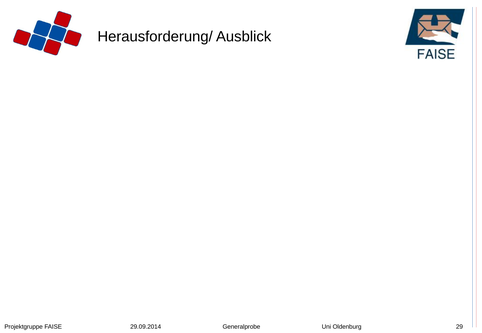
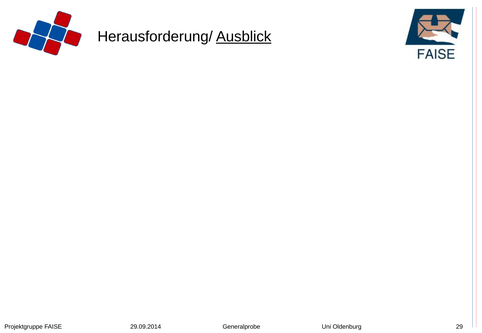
Ausblick underline: none -> present
